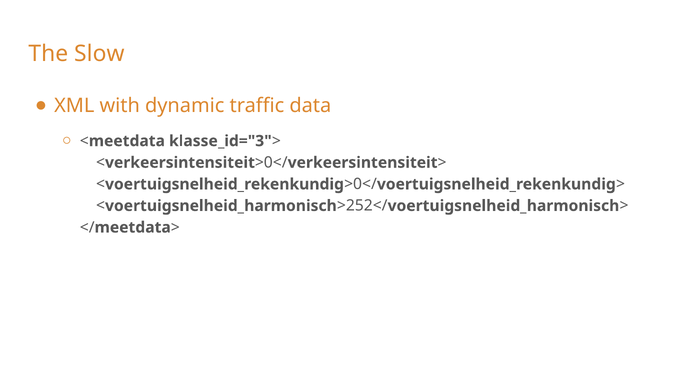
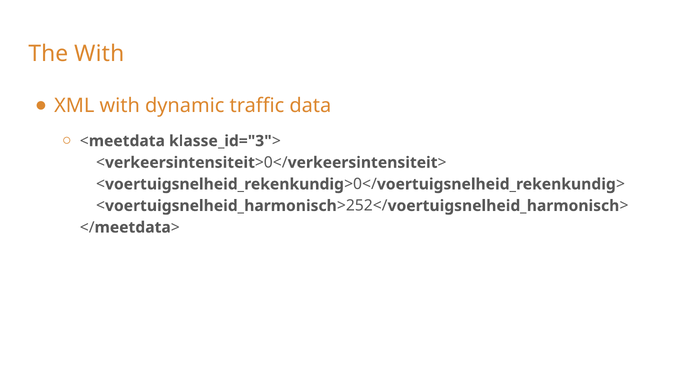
The Slow: Slow -> With
